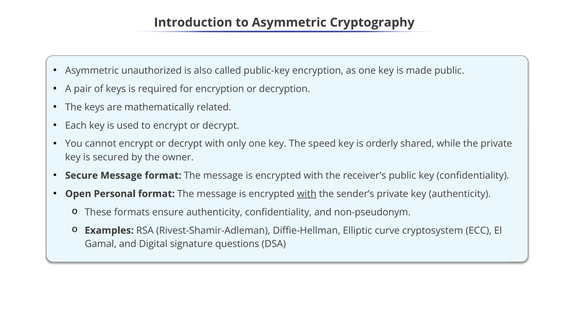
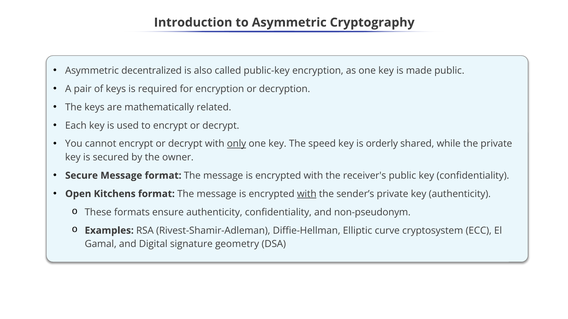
unauthorized: unauthorized -> decentralized
only underline: none -> present
Personal: Personal -> Kitchens
questions: questions -> geometry
